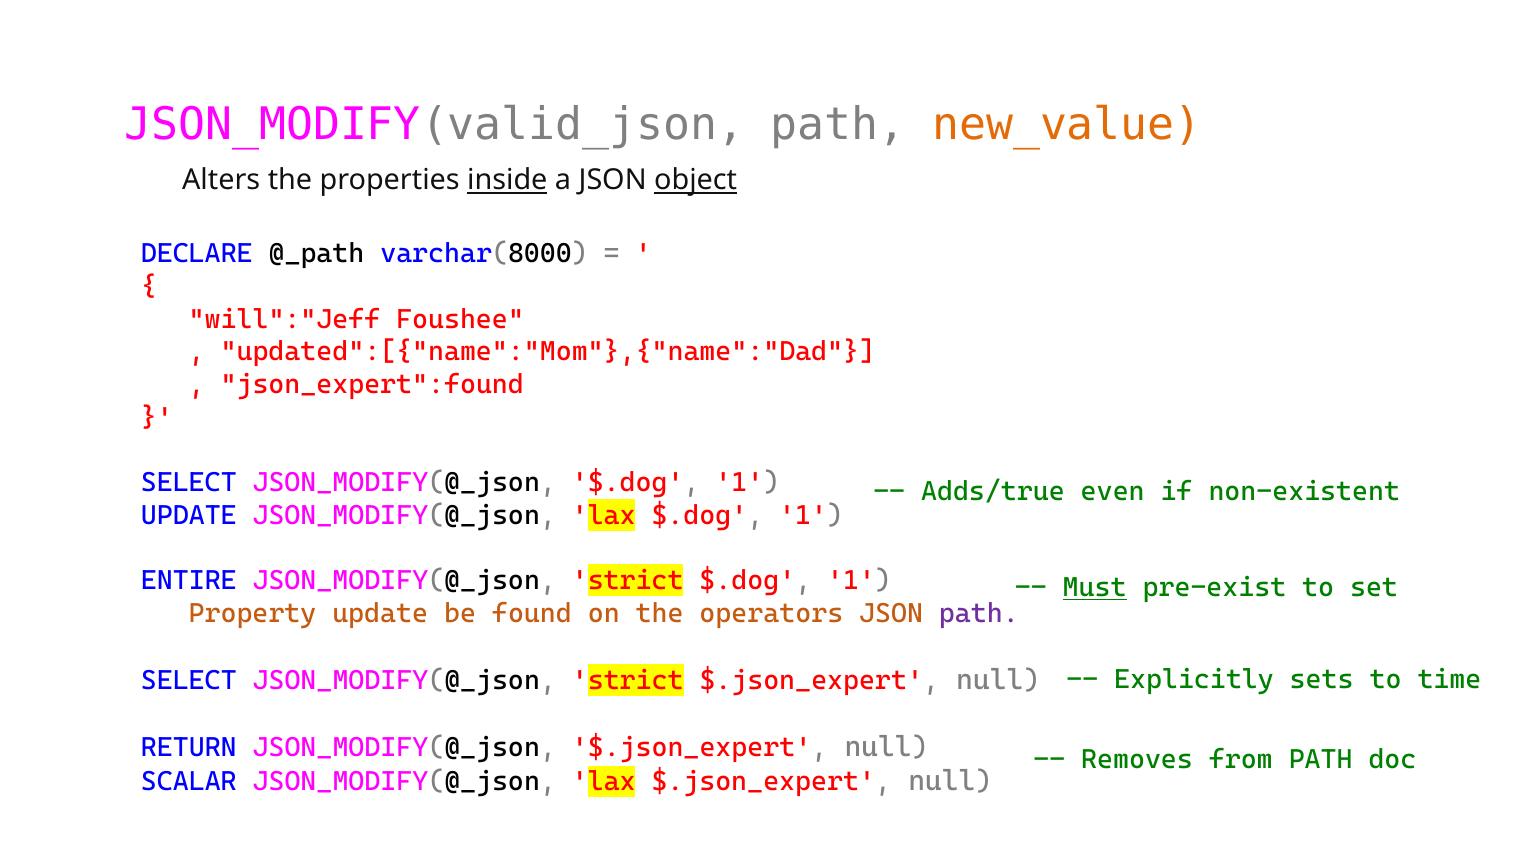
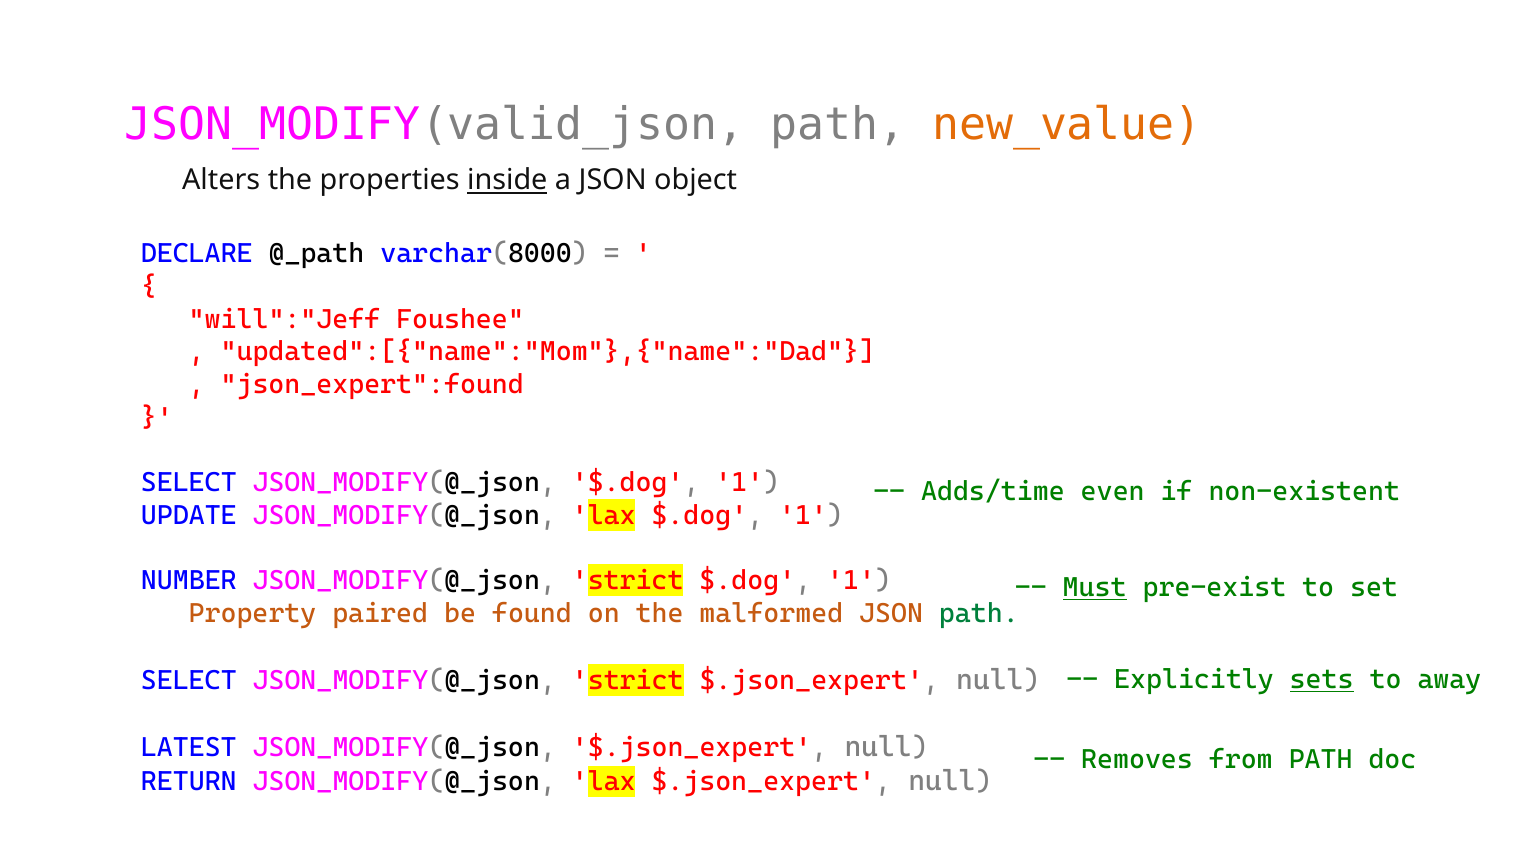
object underline: present -> none
Adds/true: Adds/true -> Adds/time
ENTIRE: ENTIRE -> NUMBER
Property update: update -> paired
operators: operators -> malformed
path at (979, 613) colour: purple -> green
sets underline: none -> present
time: time -> away
RETURN: RETURN -> LATEST
SCALAR: SCALAR -> RETURN
